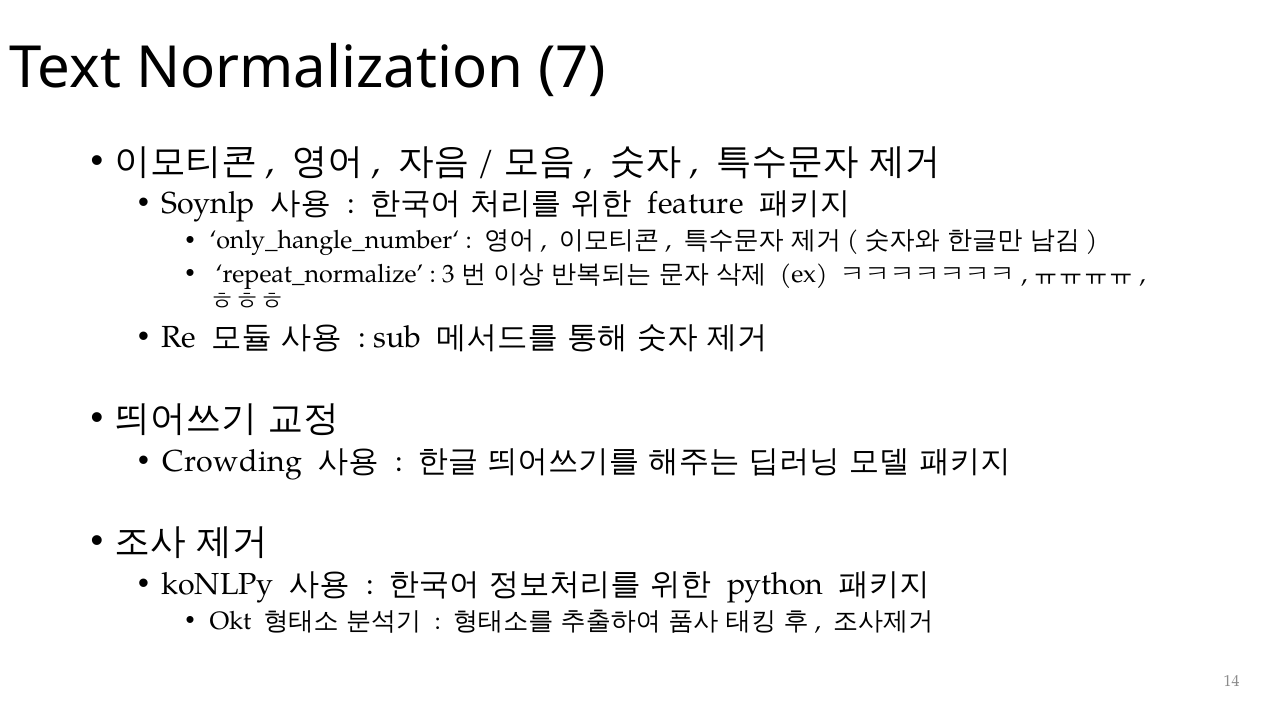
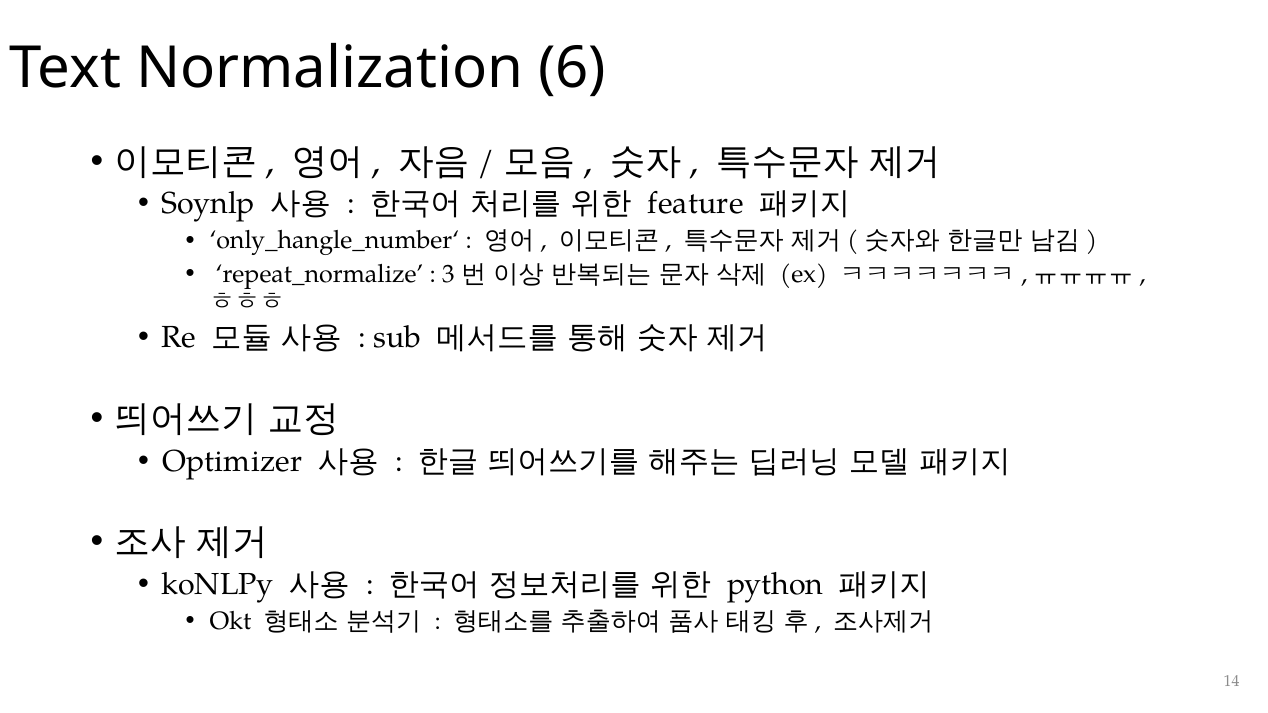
7: 7 -> 6
Crowding: Crowding -> Optimizer
